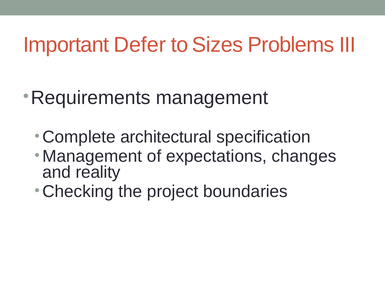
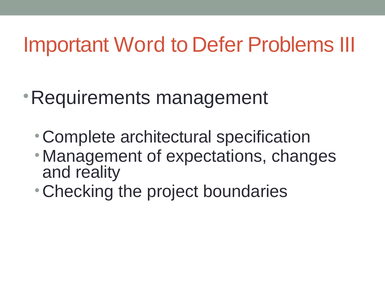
Defer: Defer -> Word
Sizes: Sizes -> Defer
